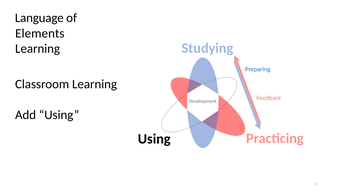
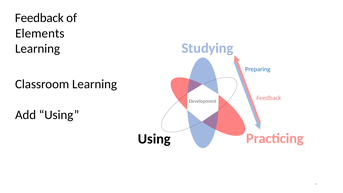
Language at (39, 18): Language -> Feedback
